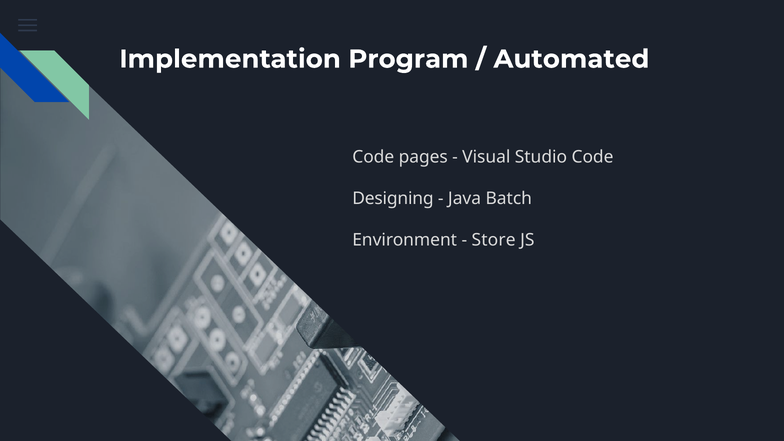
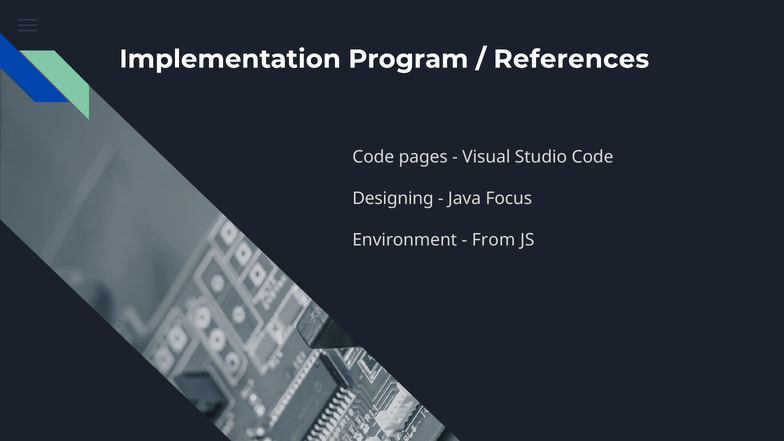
Automated: Automated -> References
Batch: Batch -> Focus
Store: Store -> From
